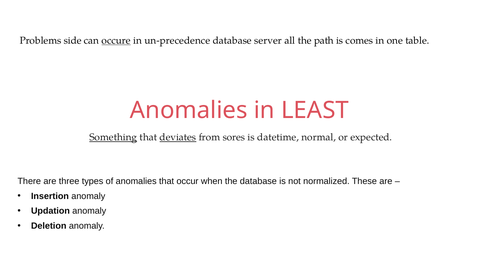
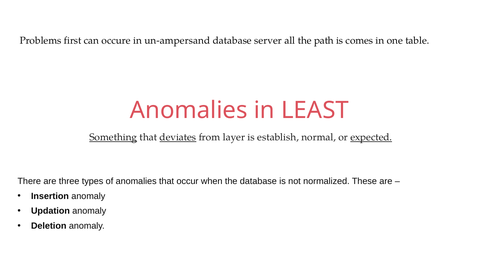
side: side -> first
occure underline: present -> none
un-precedence: un-precedence -> un-ampersand
sores: sores -> layer
datetime: datetime -> establish
expected underline: none -> present
